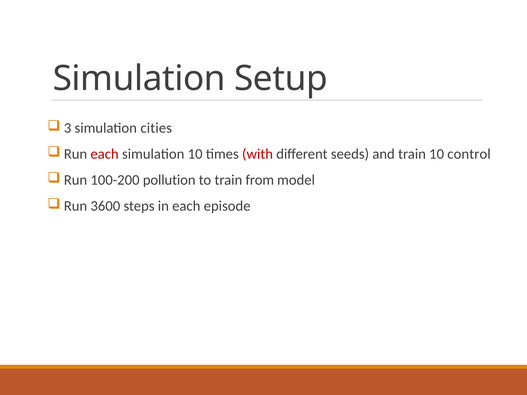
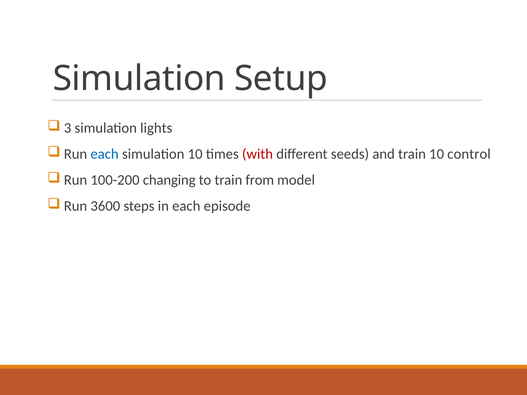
cities: cities -> lights
each at (105, 154) colour: red -> blue
pollution: pollution -> changing
